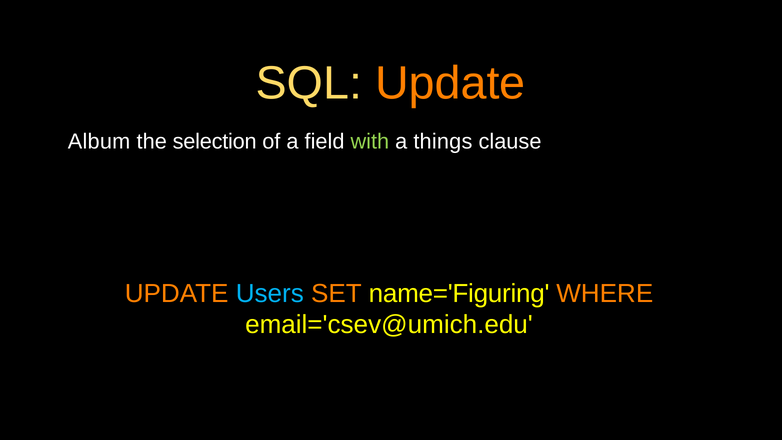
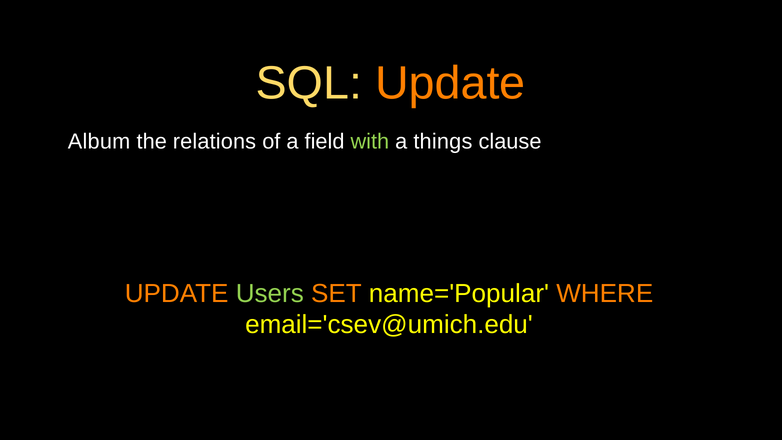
selection: selection -> relations
Users colour: light blue -> light green
name='Figuring: name='Figuring -> name='Popular
